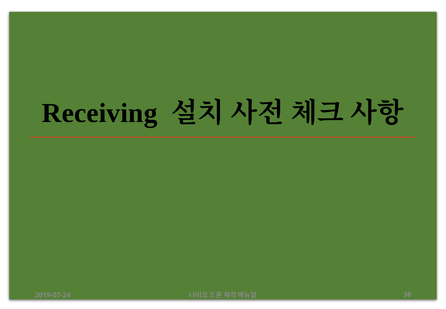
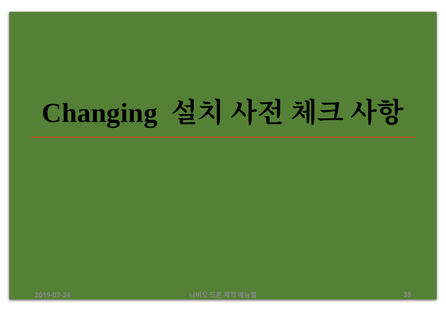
Receiving: Receiving -> Changing
